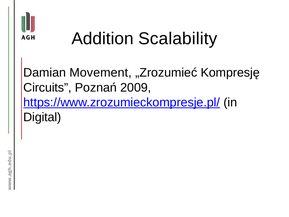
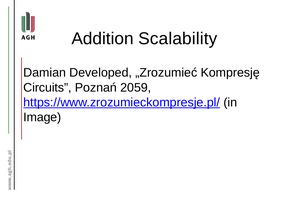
Movement: Movement -> Developed
2009: 2009 -> 2059
Digital: Digital -> Image
